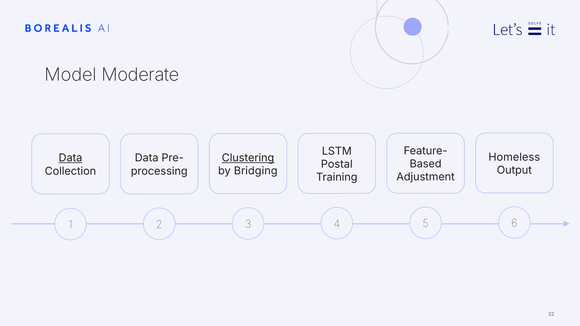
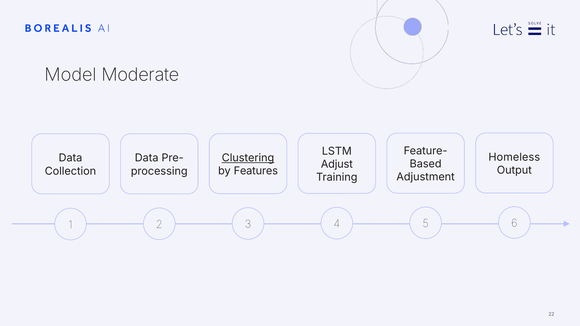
Data at (70, 158) underline: present -> none
Postal: Postal -> Adjust
Bridging: Bridging -> Features
